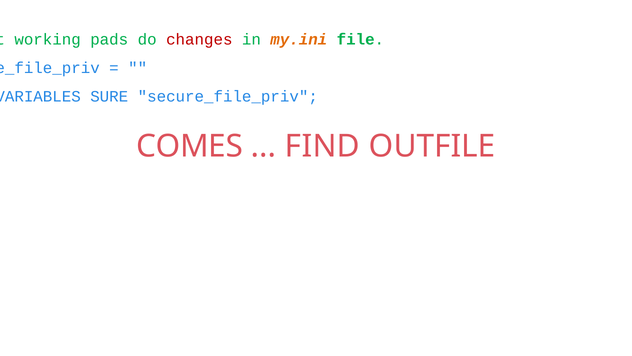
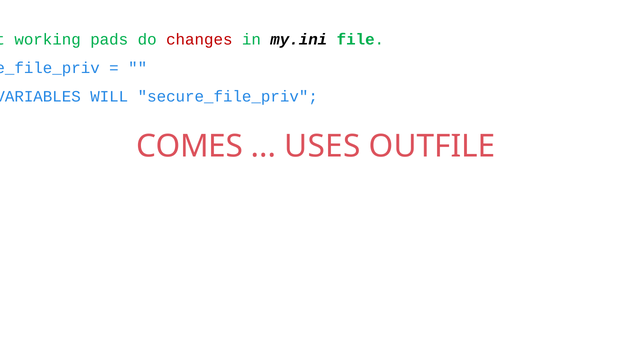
my.ini colour: orange -> black
SURE: SURE -> WILL
FIND: FIND -> USES
